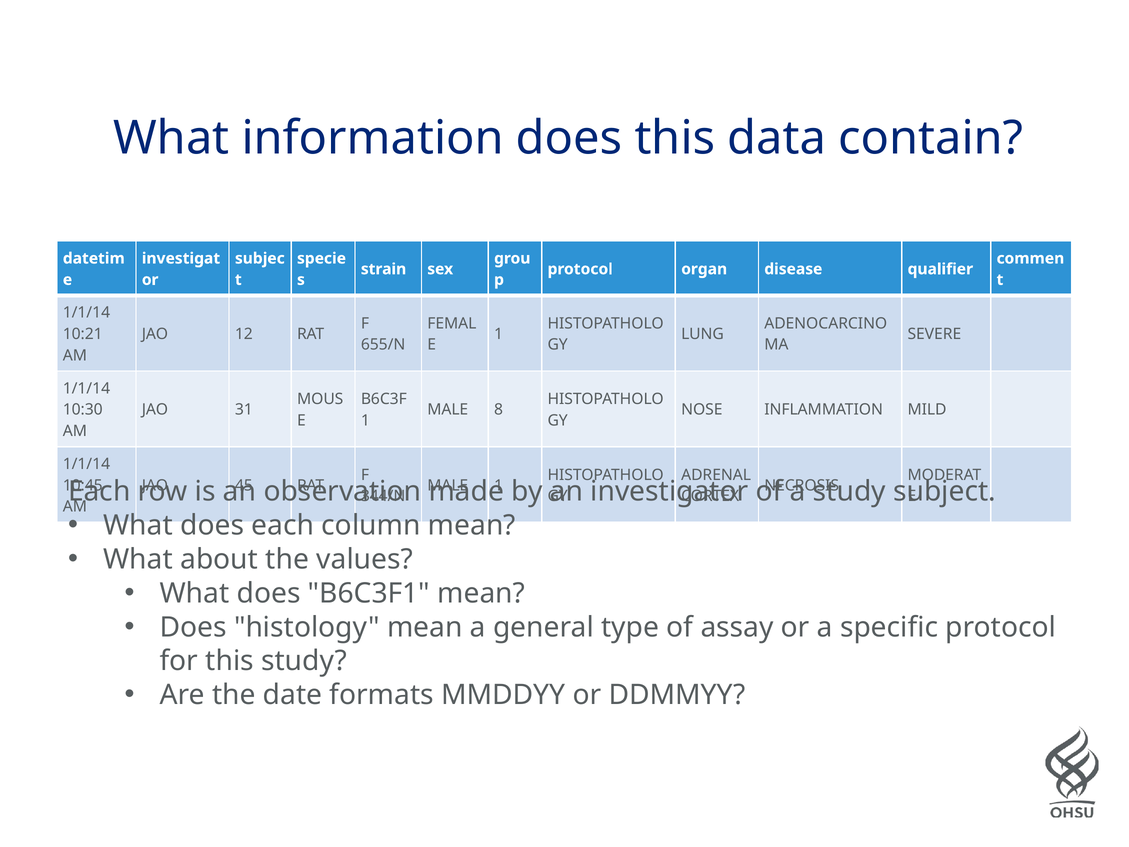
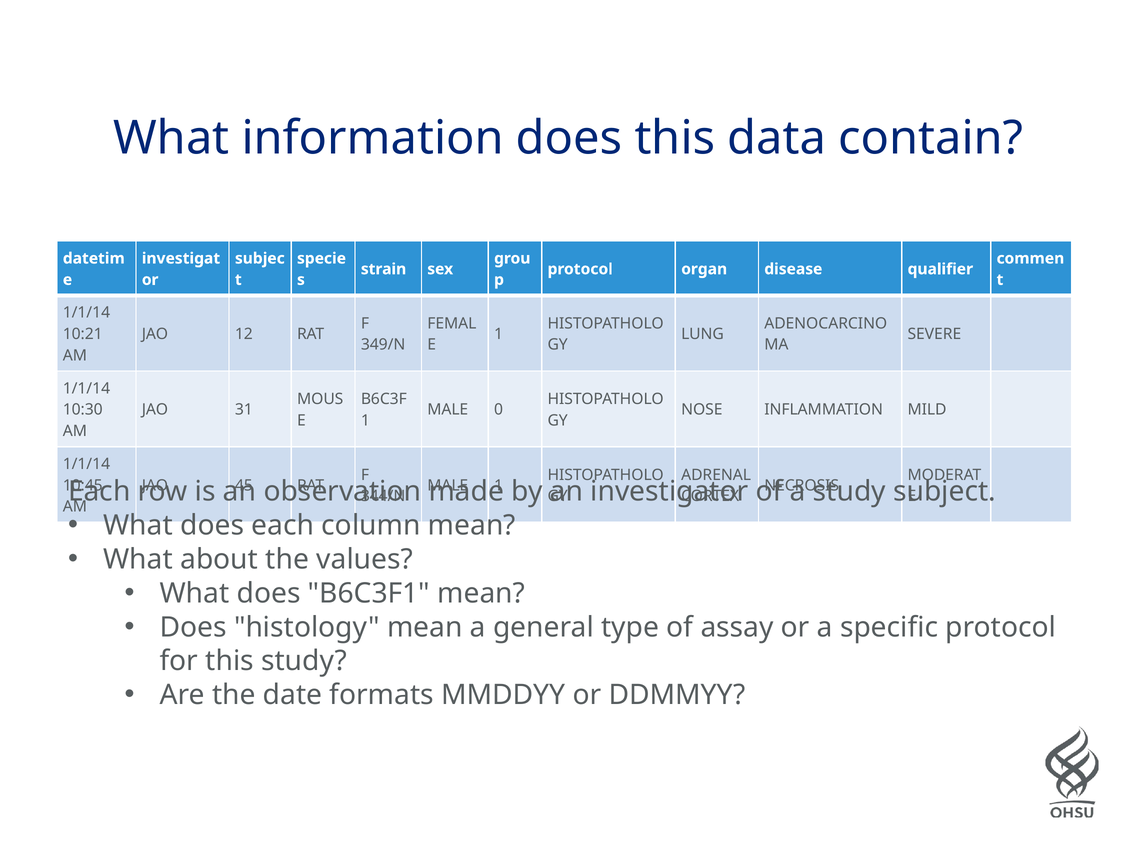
655/N: 655/N -> 349/N
8: 8 -> 0
